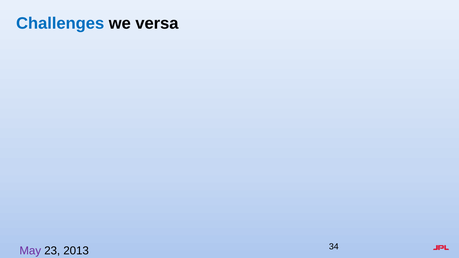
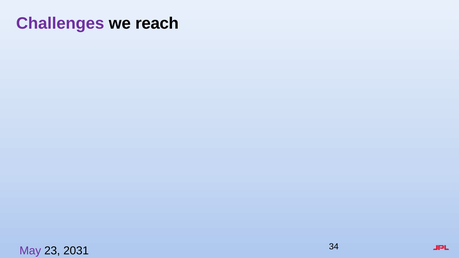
Challenges colour: blue -> purple
versa: versa -> reach
2013: 2013 -> 2031
